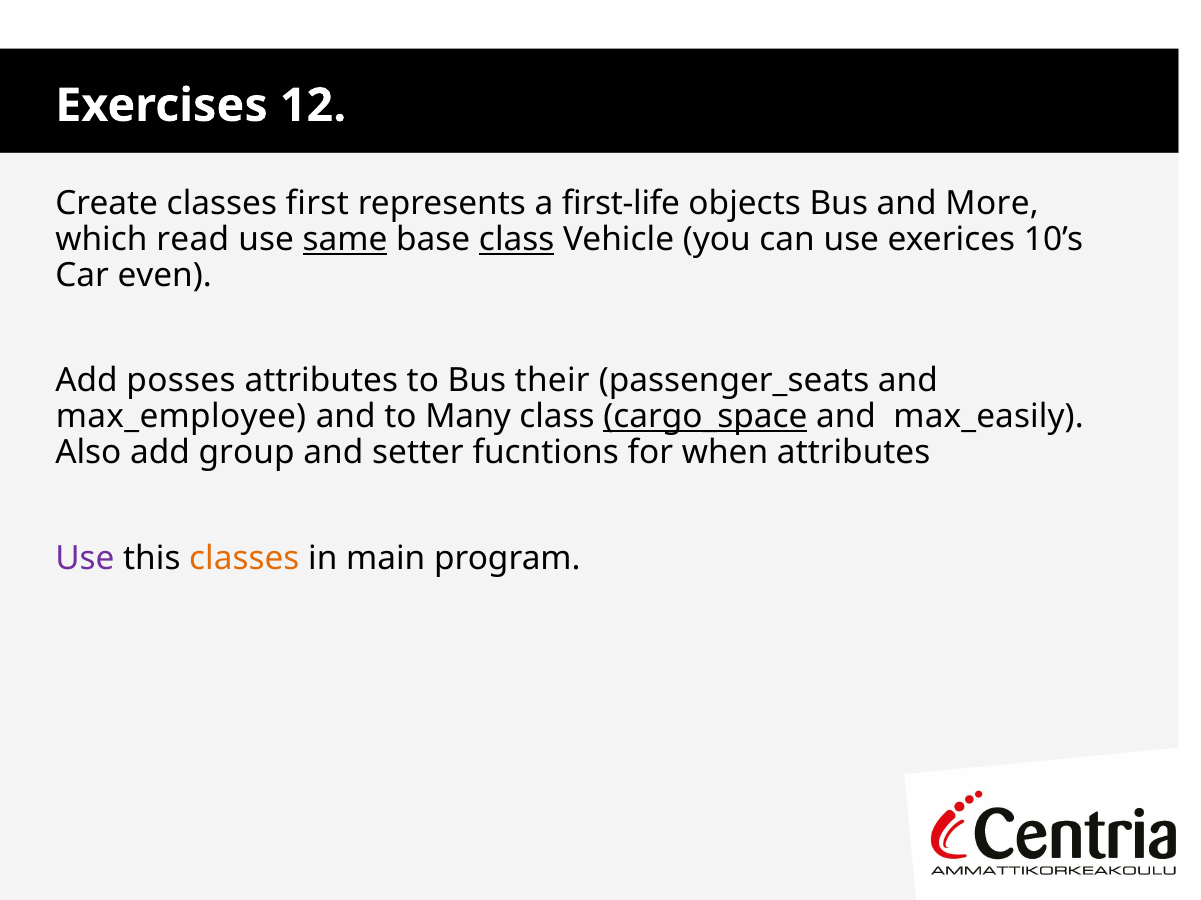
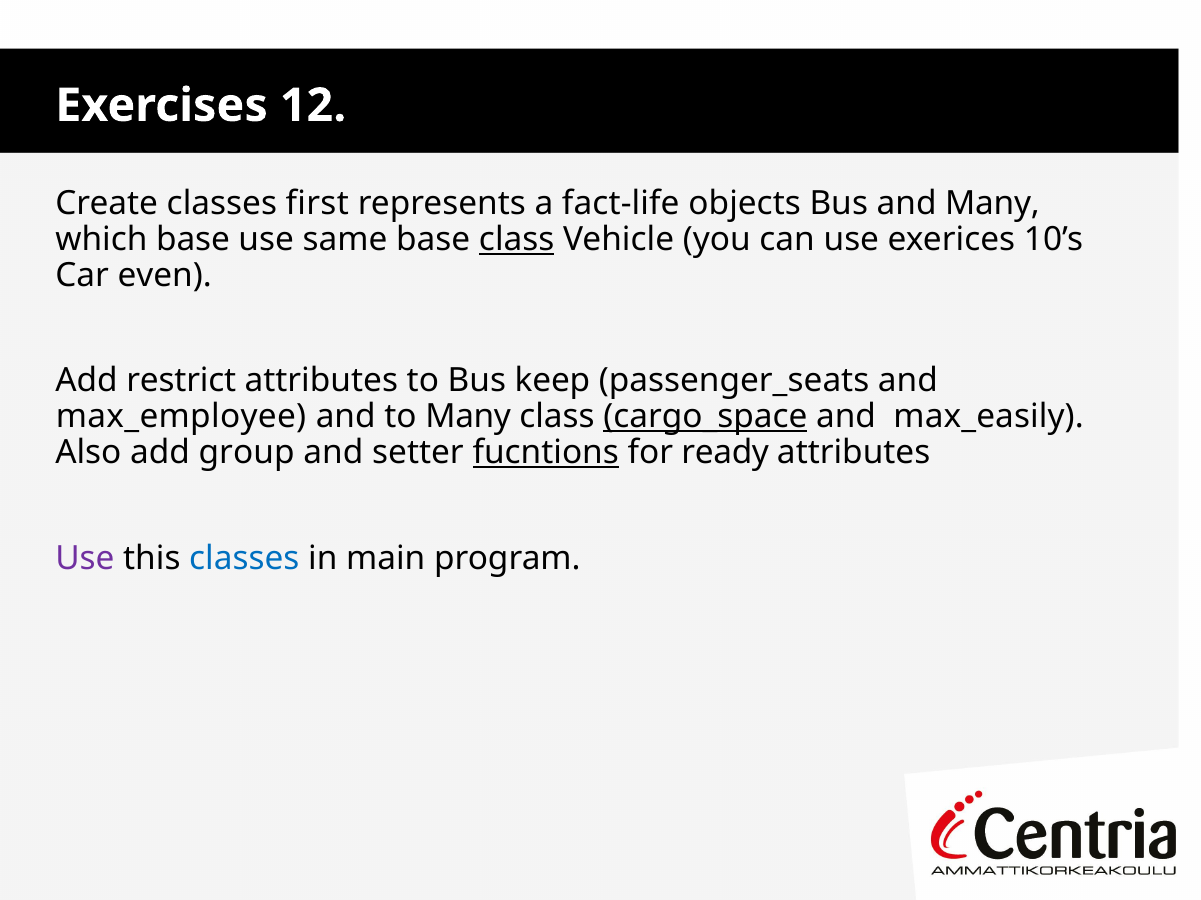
first-life: first-life -> fact-life
and More: More -> Many
which read: read -> base
same underline: present -> none
posses: posses -> restrict
their: their -> keep
fucntions underline: none -> present
when: when -> ready
classes at (244, 558) colour: orange -> blue
